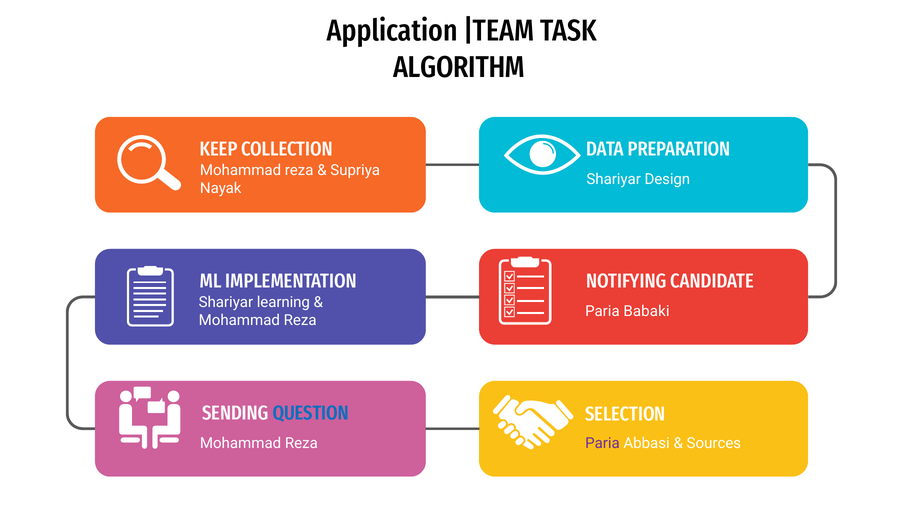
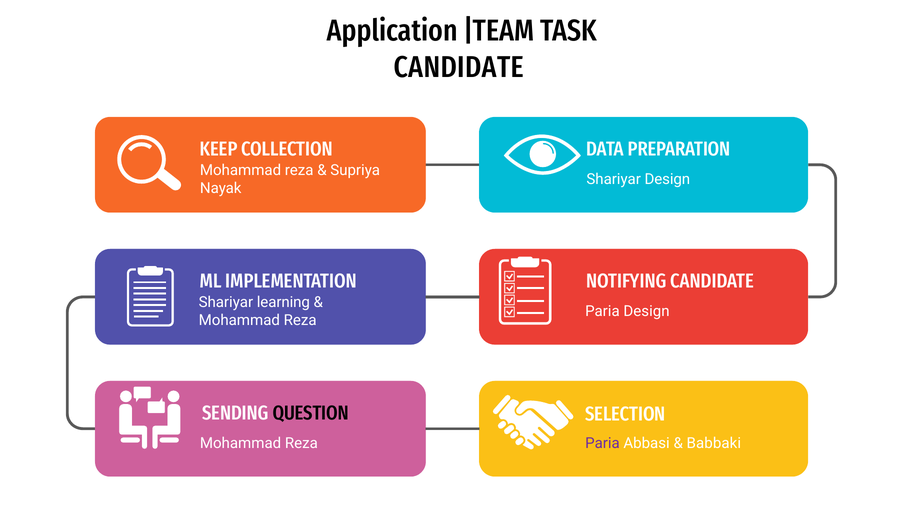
ALGORITHM at (459, 67): ALGORITHM -> CANDIDATE
Paria Babaki: Babaki -> Design
QUESTION colour: blue -> black
Sources: Sources -> Babbaki
